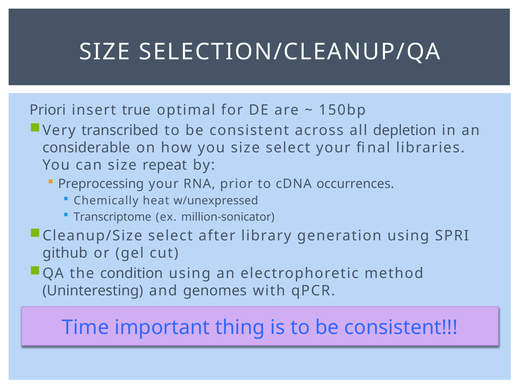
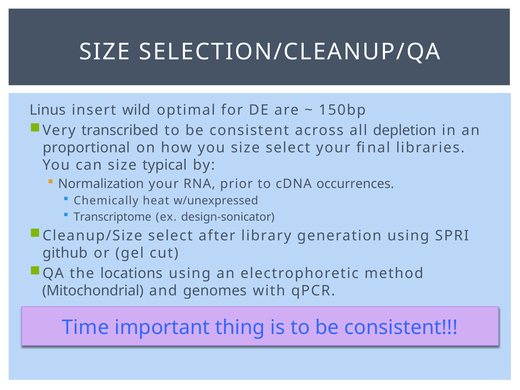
Priori: Priori -> Linus
true: true -> wild
considerable: considerable -> proportional
repeat: repeat -> typical
Preprocessing: Preprocessing -> Normalization
million-sonicator: million-sonicator -> design-sonicator
condition: condition -> locations
Uninteresting: Uninteresting -> Mitochondrial
